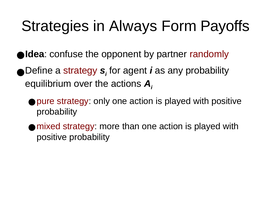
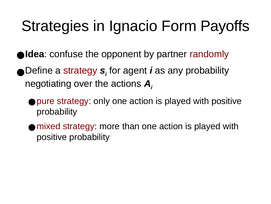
Always: Always -> Ignacio
equilibrium: equilibrium -> negotiating
